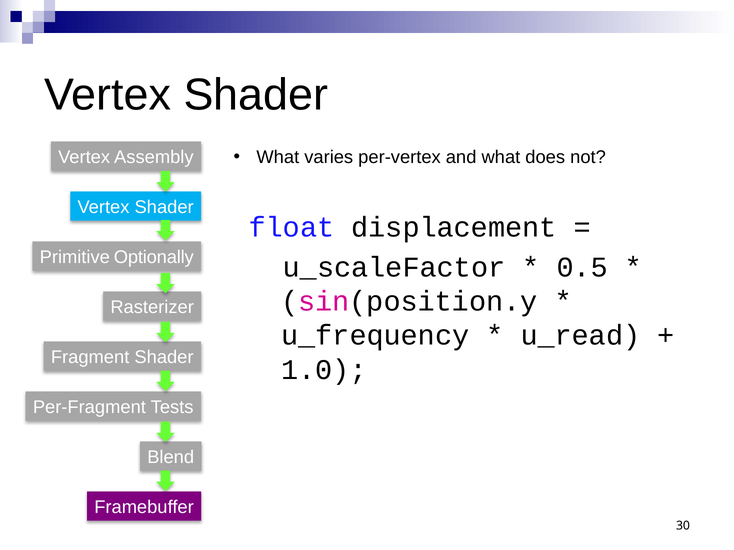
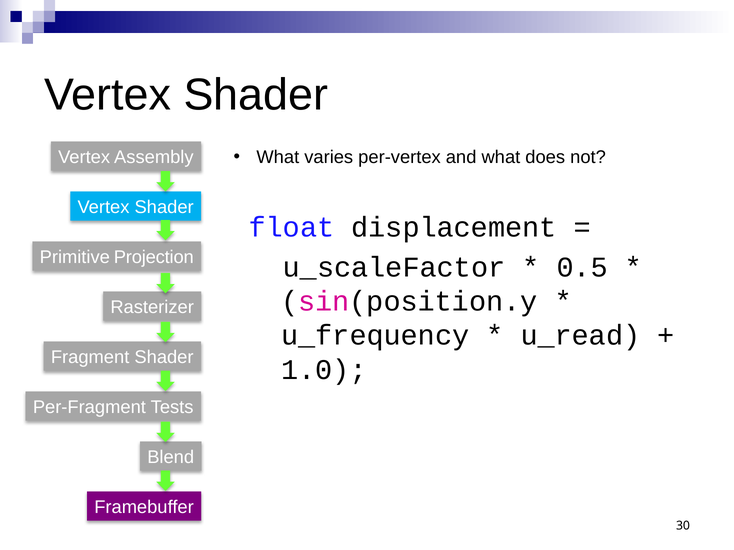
Optionally: Optionally -> Projection
